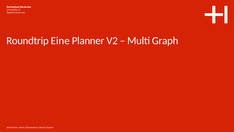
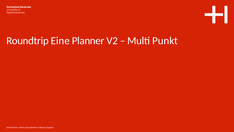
Graph: Graph -> Punkt
